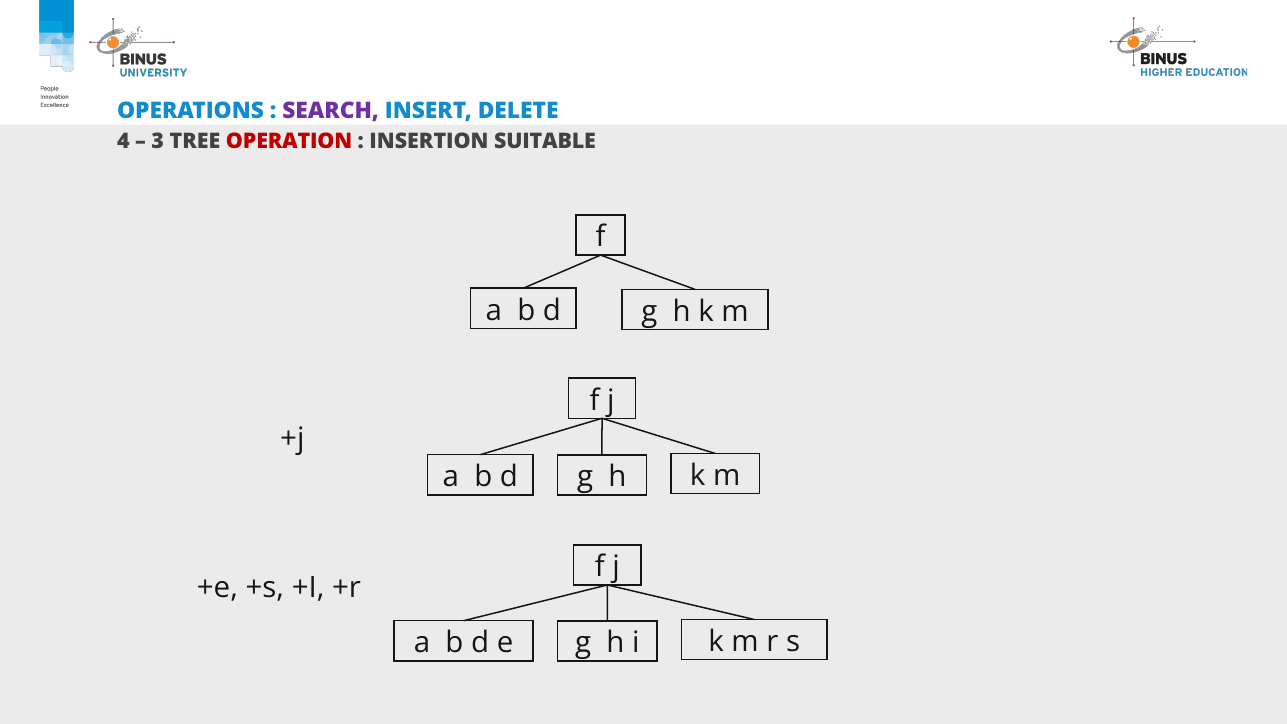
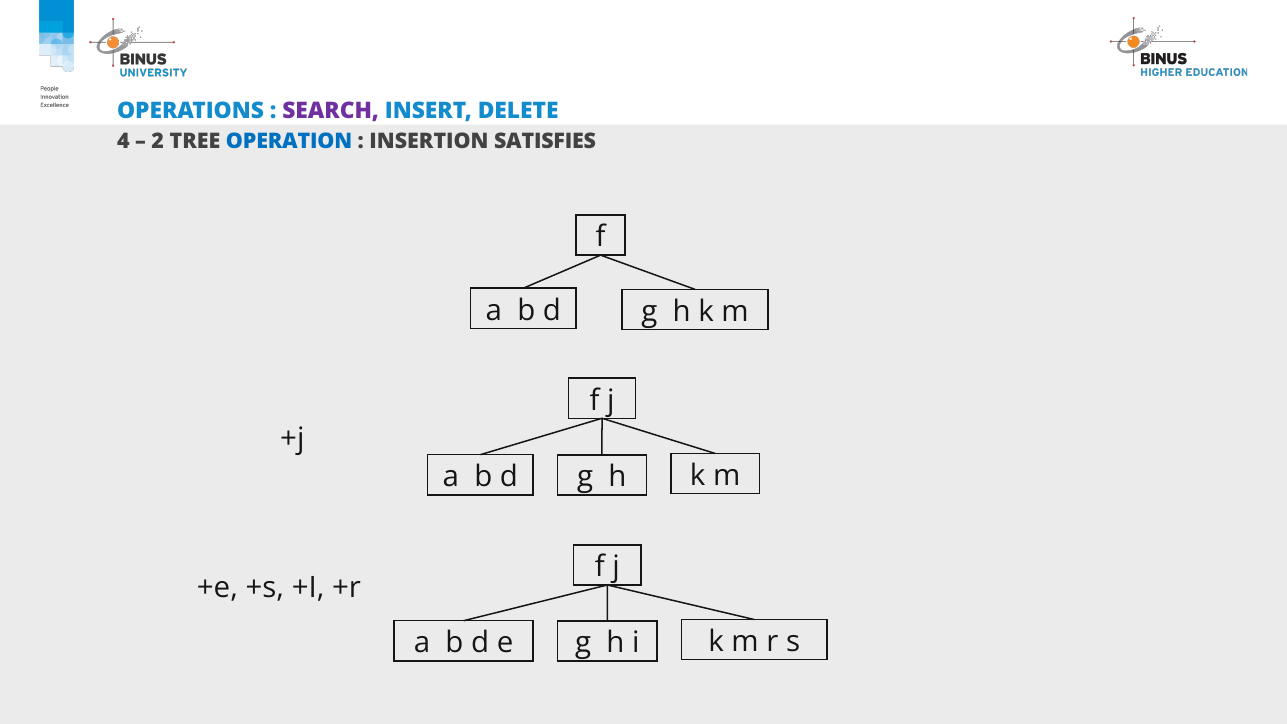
3: 3 -> 2
OPERATION colour: red -> blue
SUITABLE: SUITABLE -> SATISFIES
